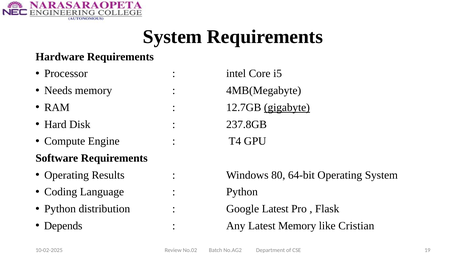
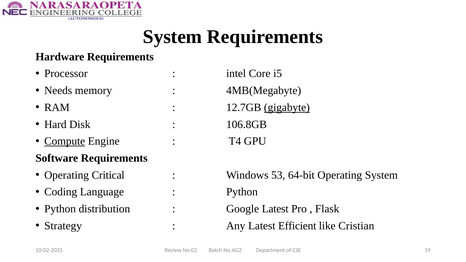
237.8GB: 237.8GB -> 106.8GB
Compute underline: none -> present
Results: Results -> Critical
80: 80 -> 53
Depends: Depends -> Strategy
Latest Memory: Memory -> Efficient
